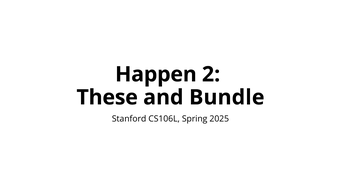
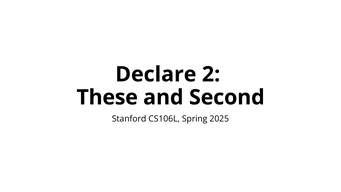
Happen: Happen -> Declare
Bundle: Bundle -> Second
